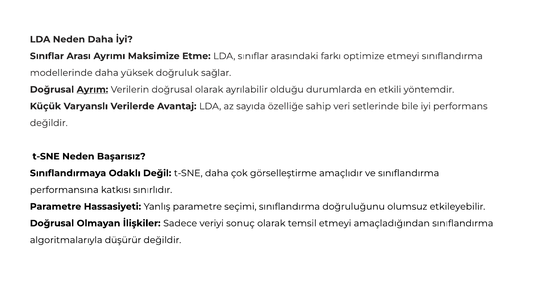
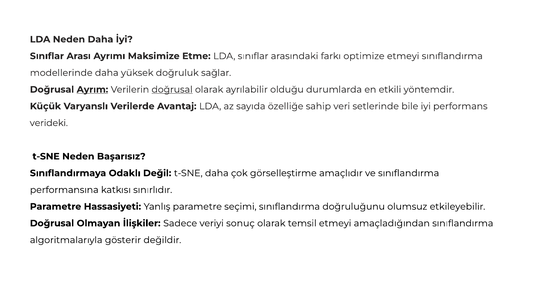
doğrusal at (172, 90) underline: none -> present
değildir at (49, 123): değildir -> verideki
düşürür: düşürür -> gösterir
